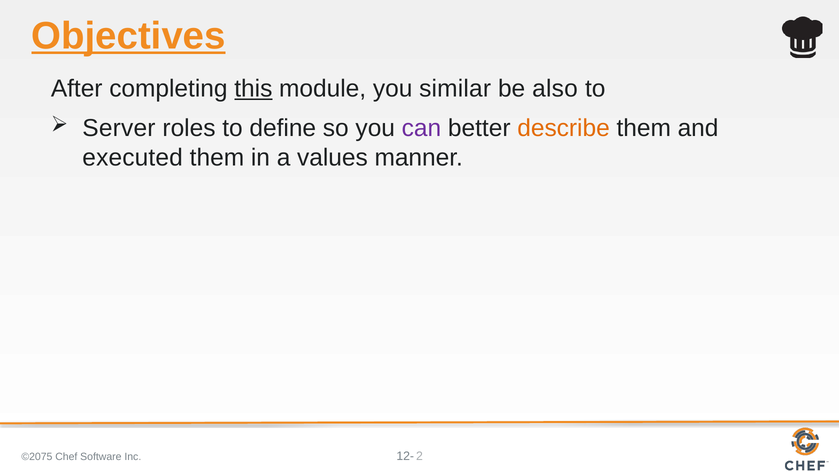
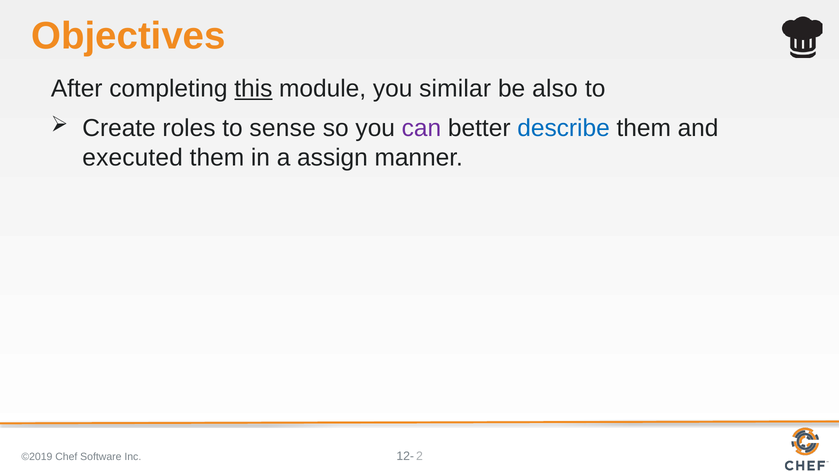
Objectives underline: present -> none
Server: Server -> Create
define: define -> sense
describe colour: orange -> blue
values: values -> assign
©2075: ©2075 -> ©2019
